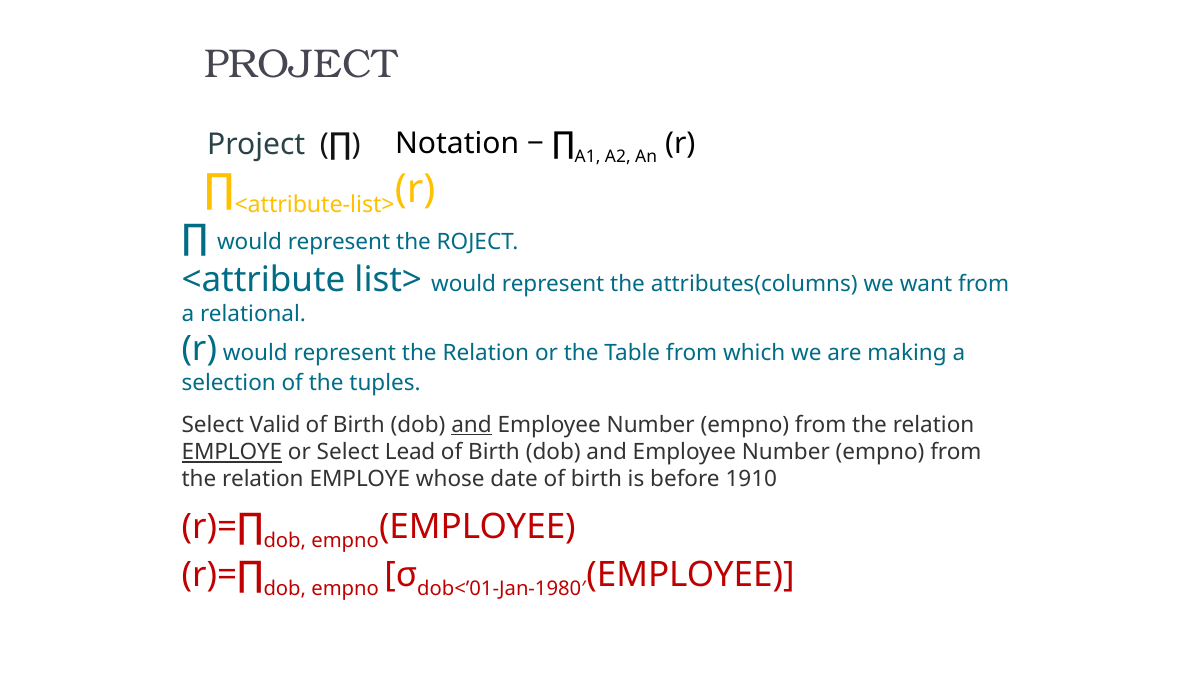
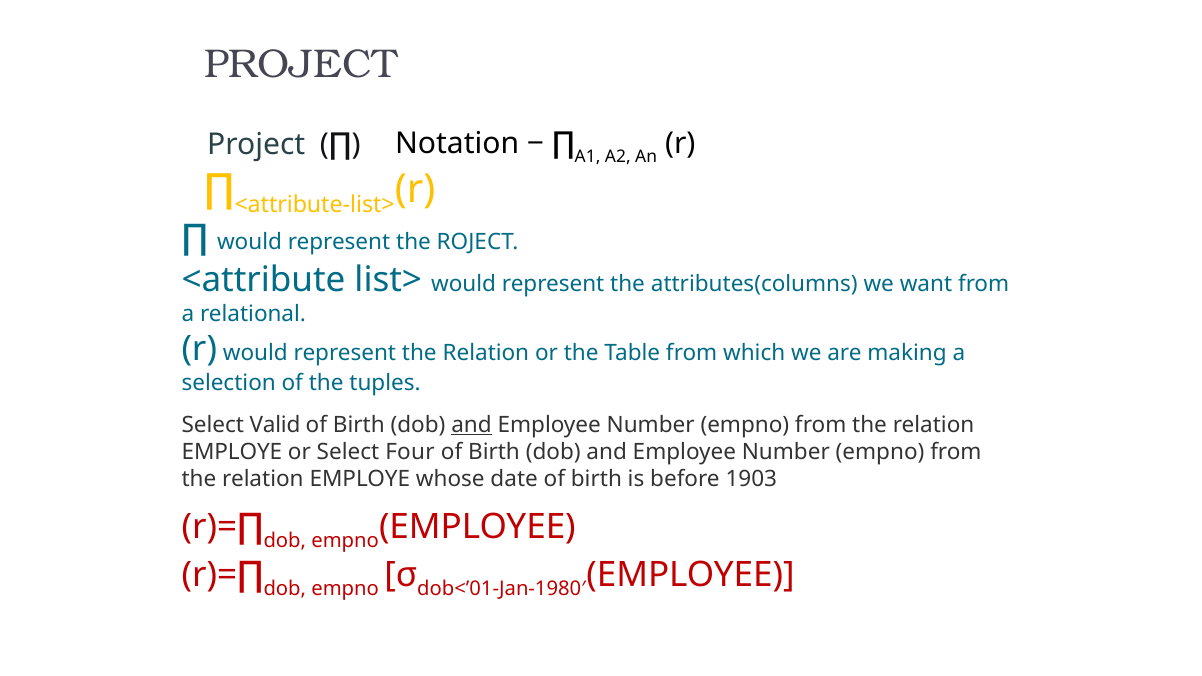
EMPLOYE at (232, 452) underline: present -> none
Lead: Lead -> Four
1910: 1910 -> 1903
